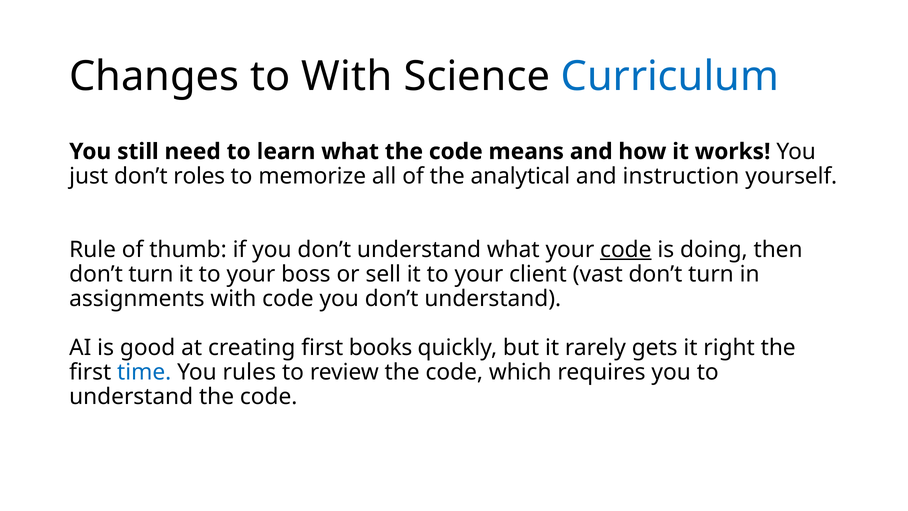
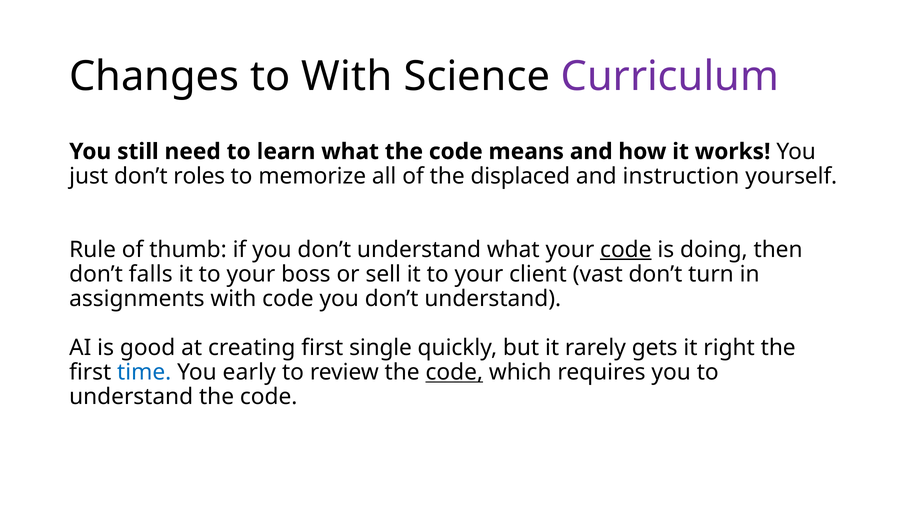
Curriculum colour: blue -> purple
analytical: analytical -> displaced
turn at (151, 274): turn -> falls
books: books -> single
rules: rules -> early
code at (454, 372) underline: none -> present
